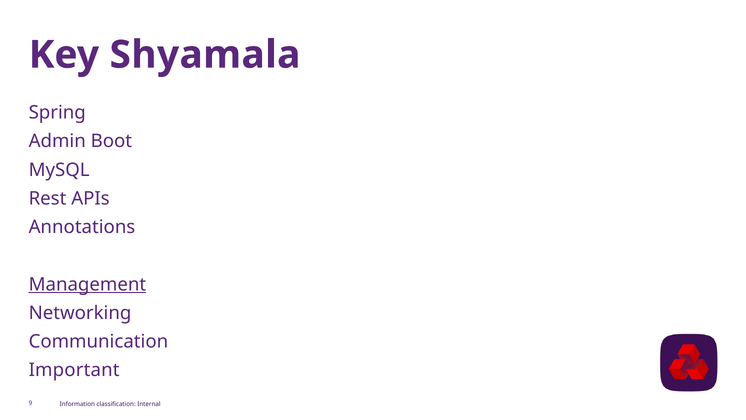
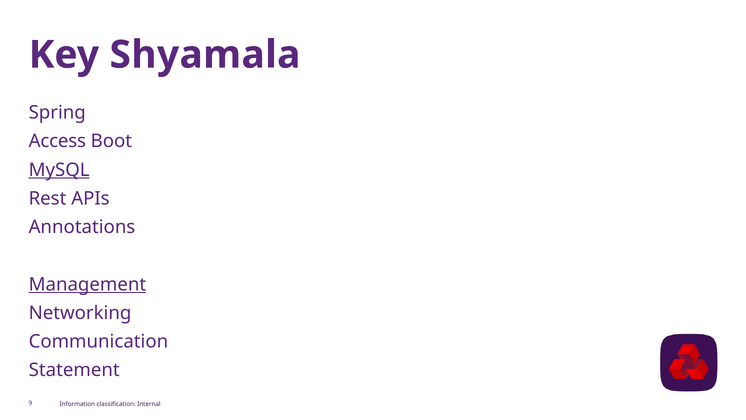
Admin: Admin -> Access
MySQL underline: none -> present
Important: Important -> Statement
